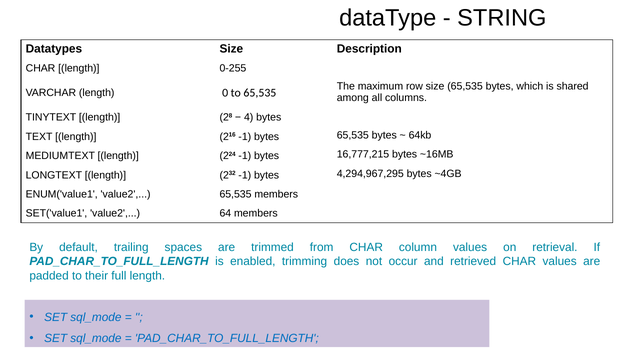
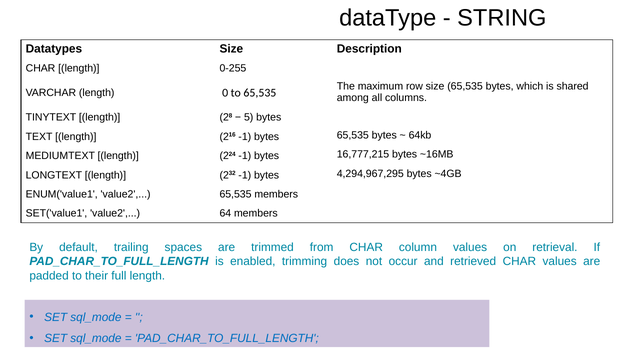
4: 4 -> 5
